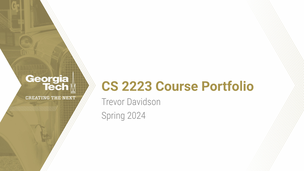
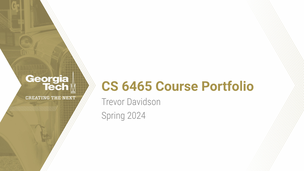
2223: 2223 -> 6465
